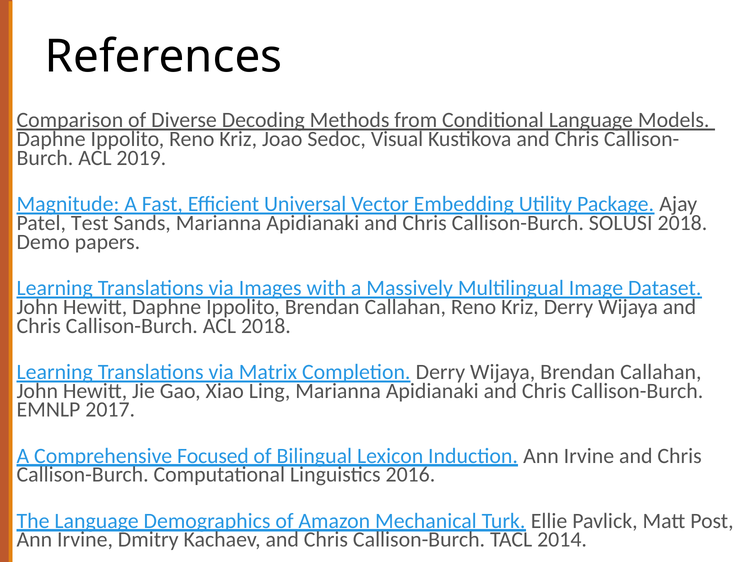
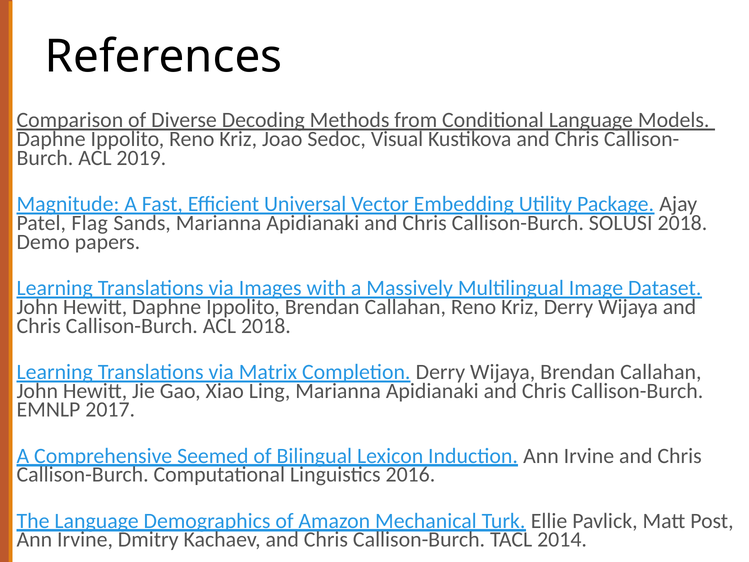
Test: Test -> Flag
Focused: Focused -> Seemed
